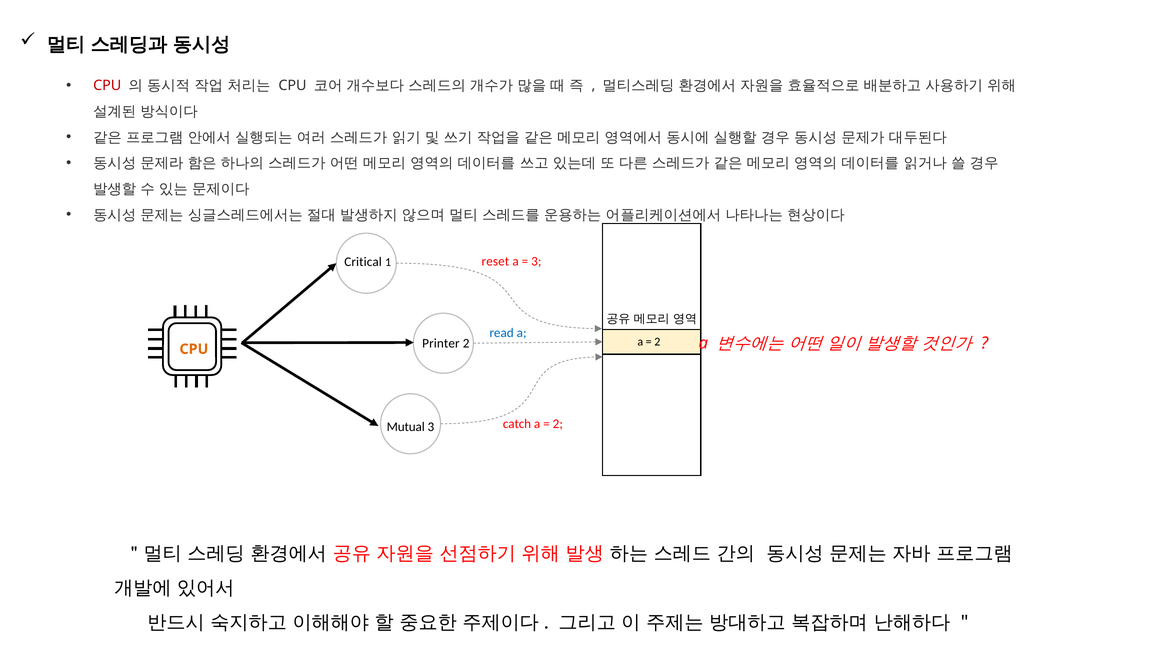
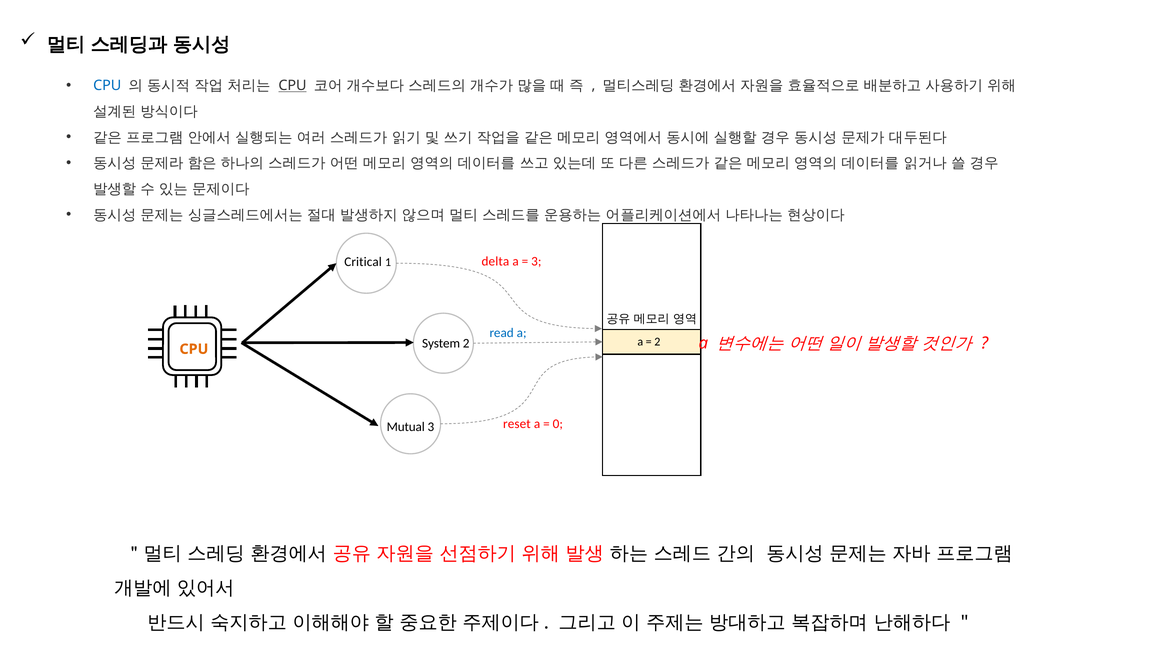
CPU at (107, 86) colour: red -> blue
CPU at (293, 86) underline: none -> present
reset: reset -> delta
Printer: Printer -> System
catch: catch -> reset
2 at (558, 424): 2 -> 0
